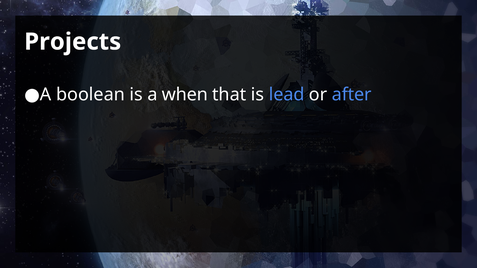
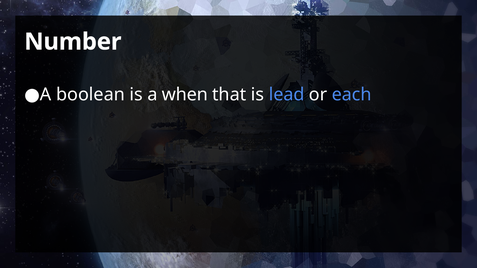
Projects: Projects -> Number
after: after -> each
